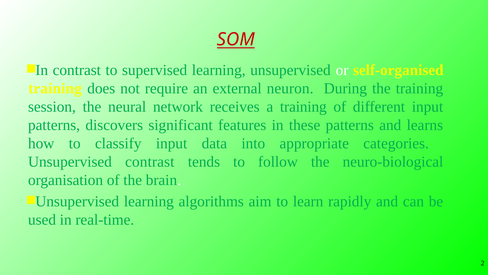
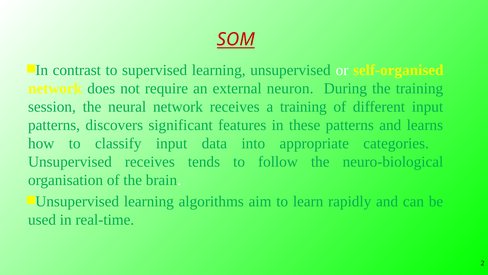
training at (55, 88): training -> network
Unsupervised contrast: contrast -> receives
